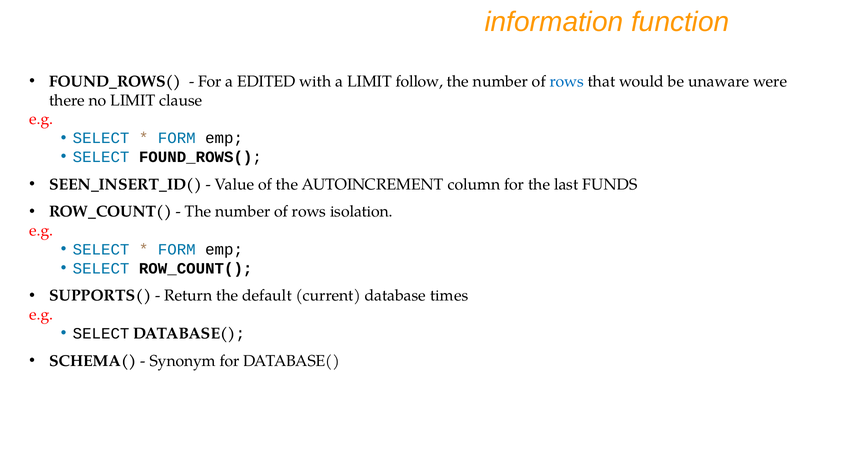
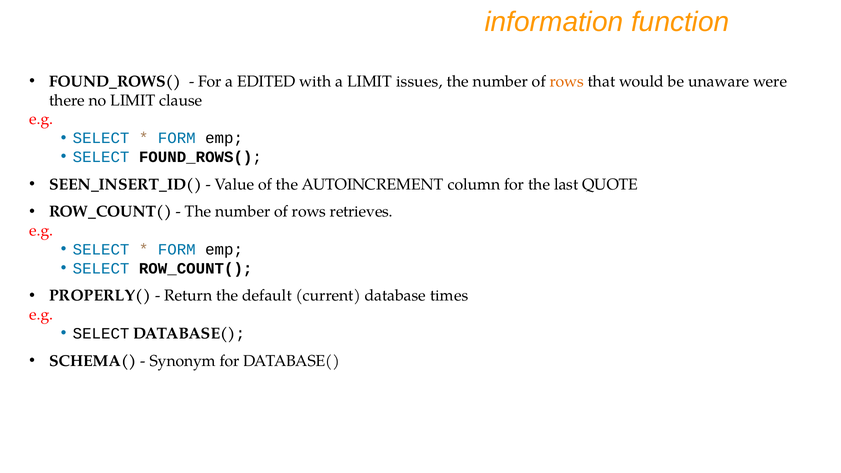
follow: follow -> issues
rows at (567, 81) colour: blue -> orange
FUNDS: FUNDS -> QUOTE
isolation: isolation -> retrieves
SUPPORTS(: SUPPORTS( -> PROPERLY(
